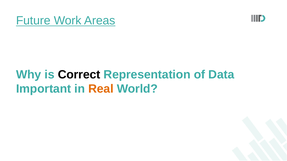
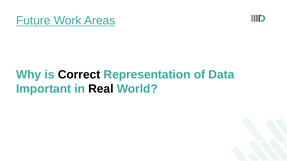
Real colour: orange -> black
